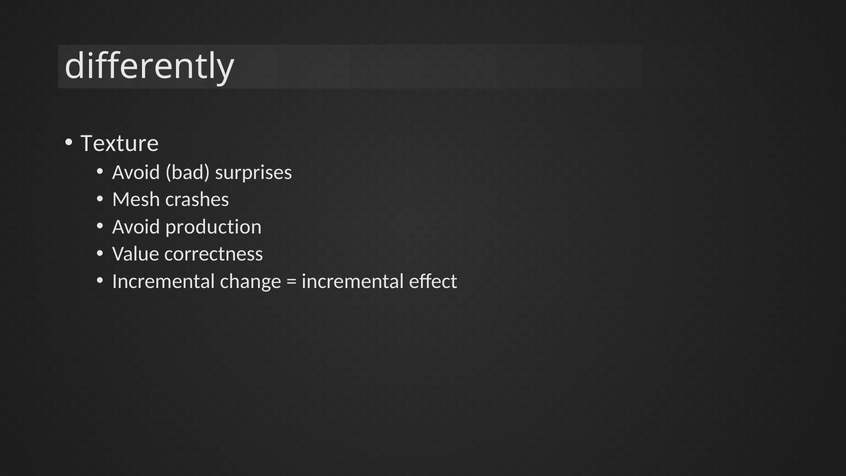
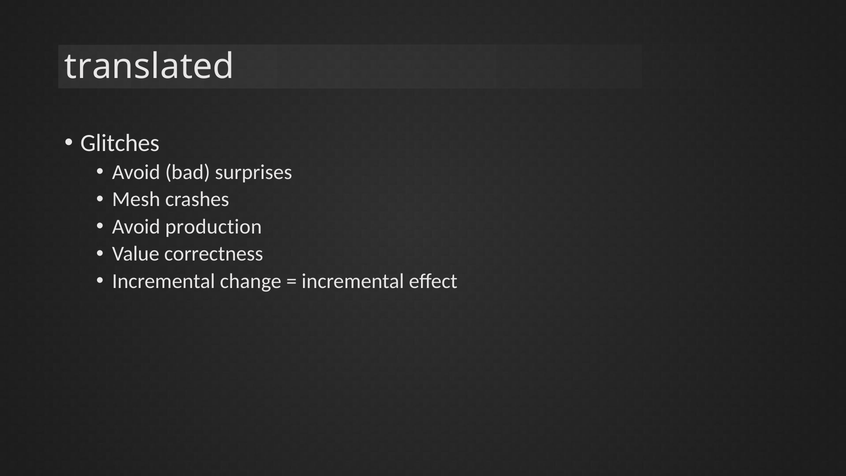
differently: differently -> translated
Texture: Texture -> Glitches
